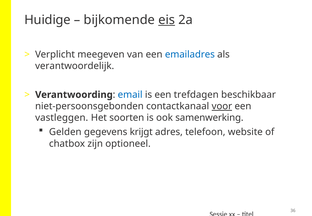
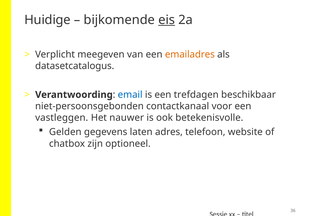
emailadres colour: blue -> orange
verantwoordelijk: verantwoordelijk -> datasetcatalogus
voor underline: present -> none
soorten: soorten -> nauwer
samenwerking: samenwerking -> betekenisvolle
krijgt: krijgt -> laten
